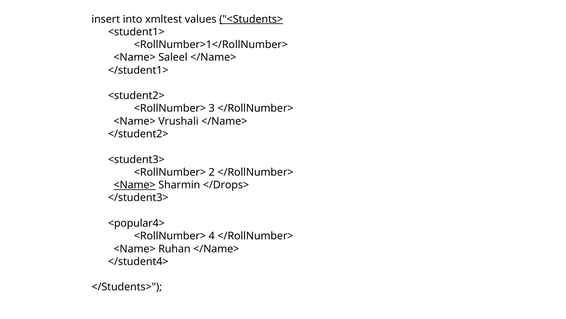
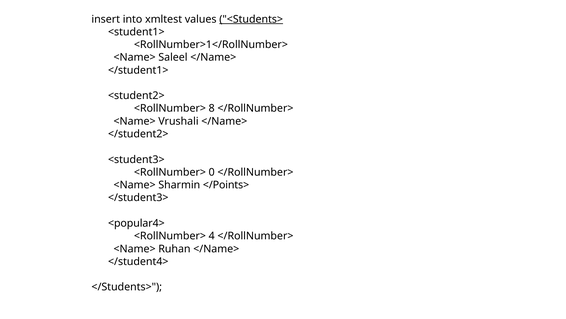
3: 3 -> 8
2: 2 -> 0
<Name> at (135, 185) underline: present -> none
</Drops>: </Drops> -> </Points>
